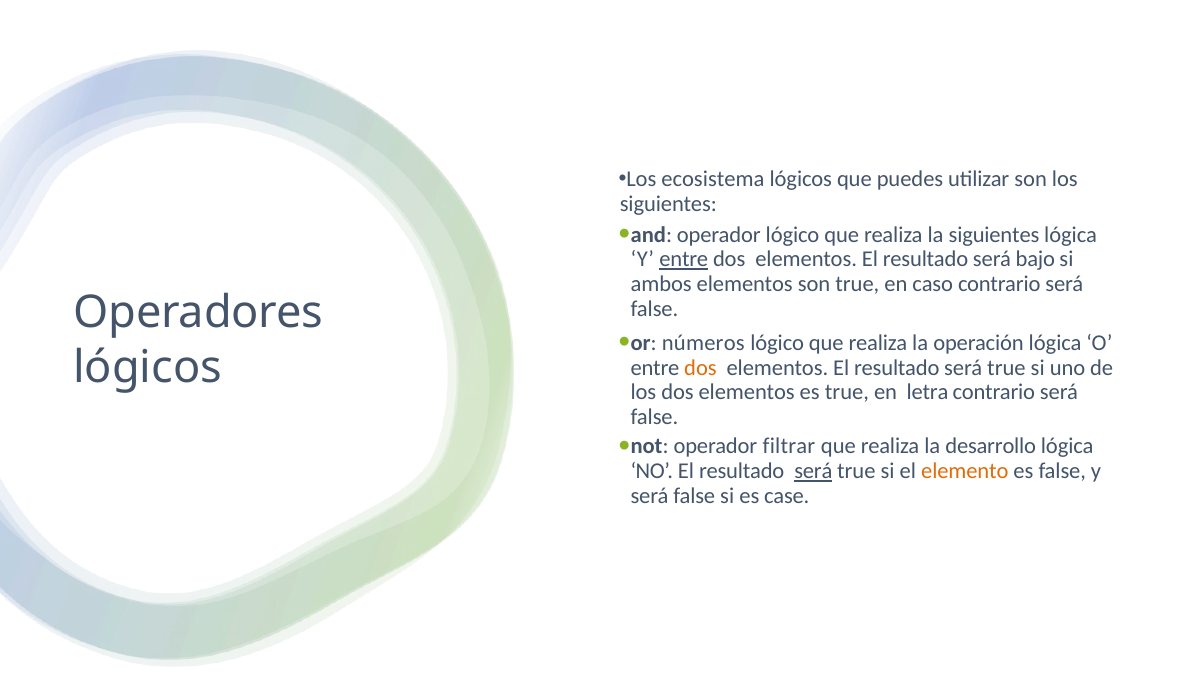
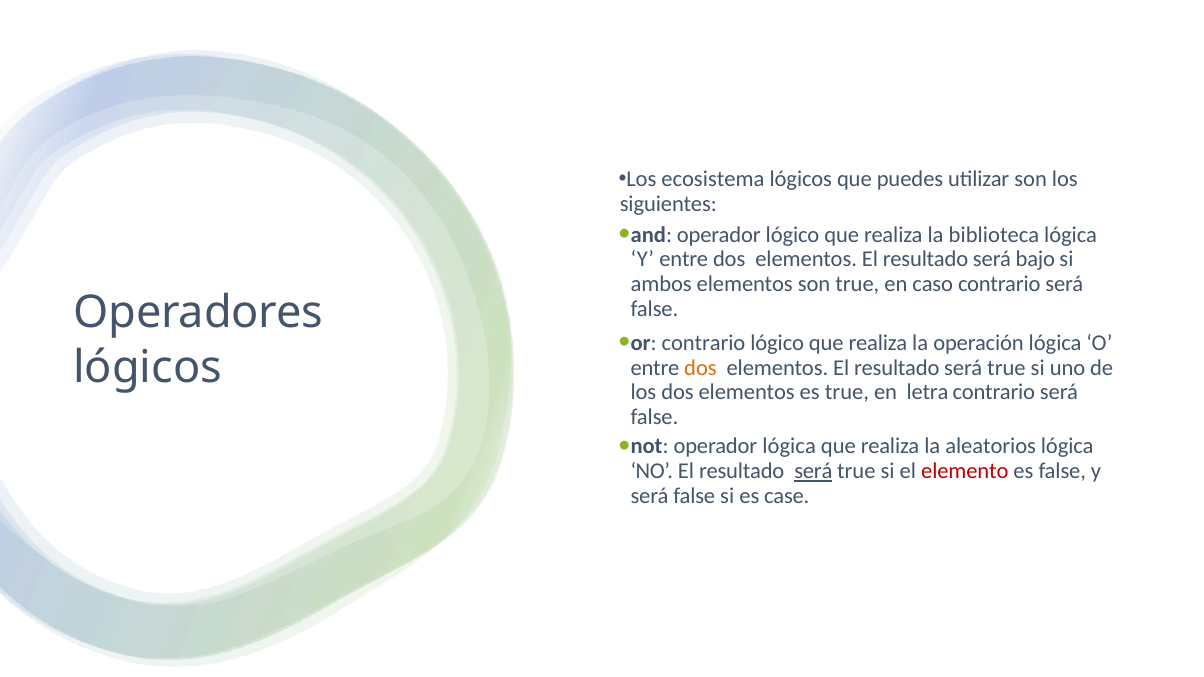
la siguientes: siguientes -> biblioteca
entre at (684, 260) underline: present -> none
or números: números -> contrario
operador filtrar: filtrar -> lógica
desarrollo: desarrollo -> aleatorios
elemento colour: orange -> red
